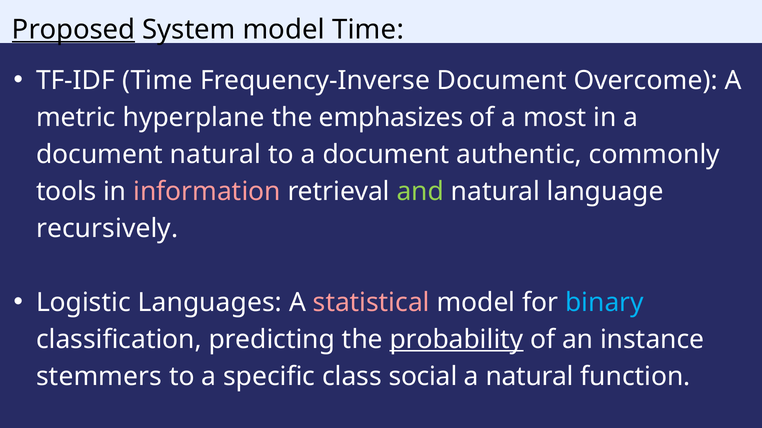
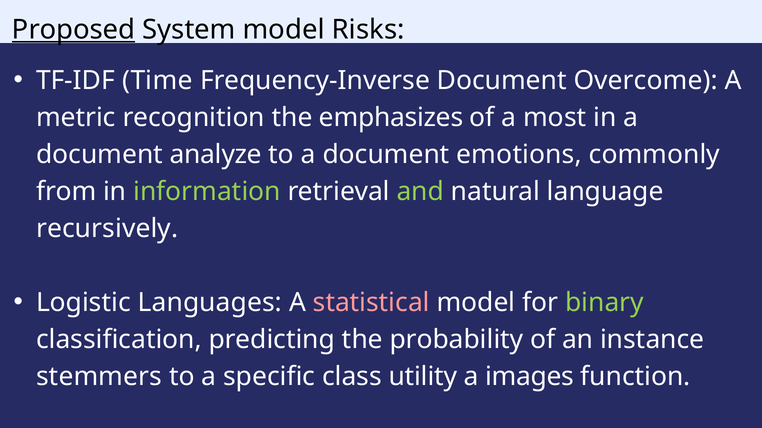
model Time: Time -> Risks
hyperplane: hyperplane -> recognition
document natural: natural -> analyze
authentic: authentic -> emotions
tools: tools -> from
information colour: pink -> light green
binary colour: light blue -> light green
probability underline: present -> none
social: social -> utility
a natural: natural -> images
